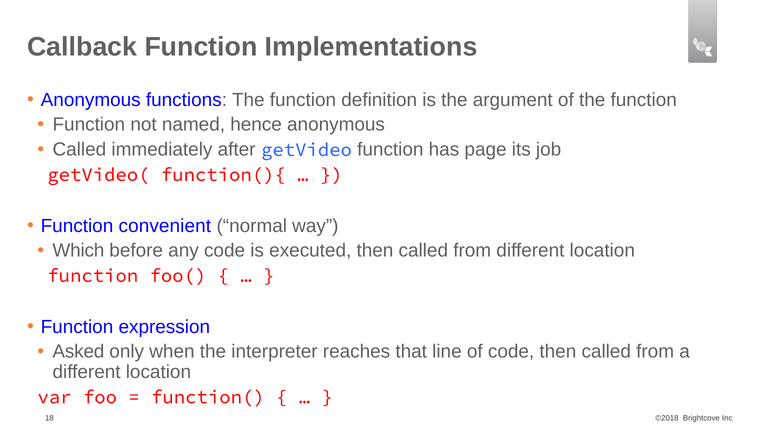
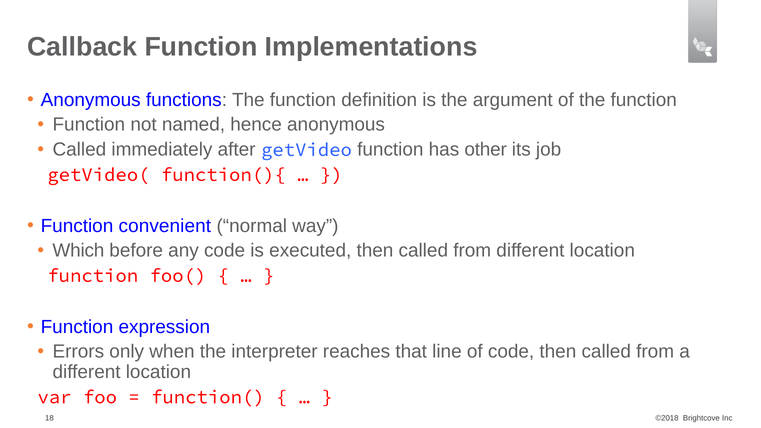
page: page -> other
Asked: Asked -> Errors
